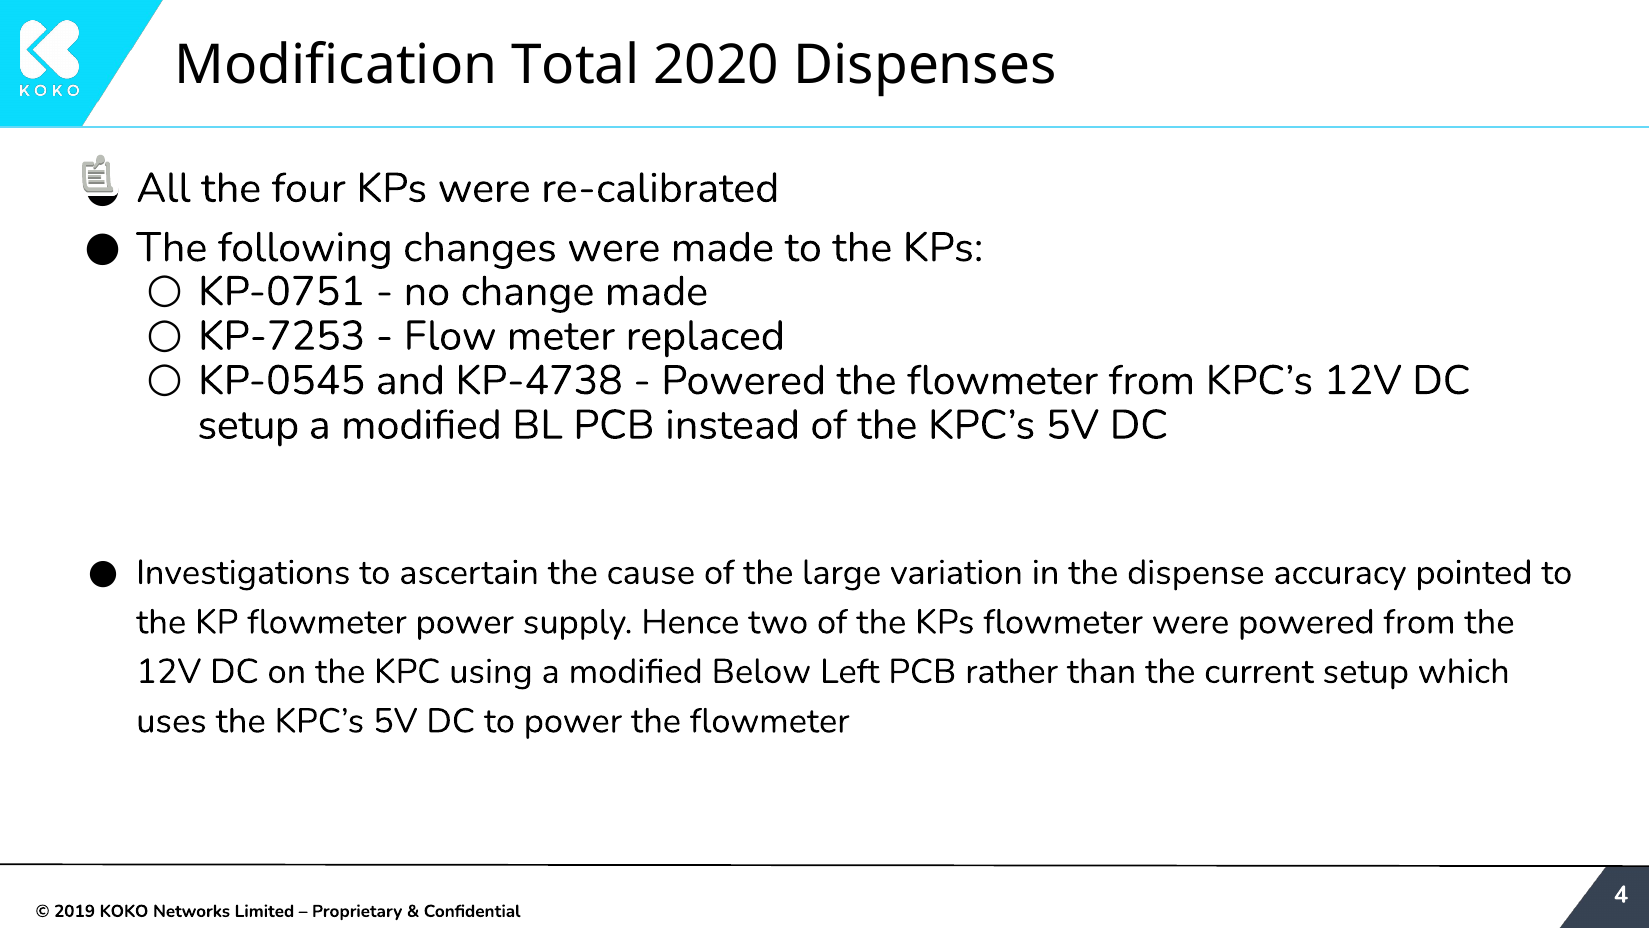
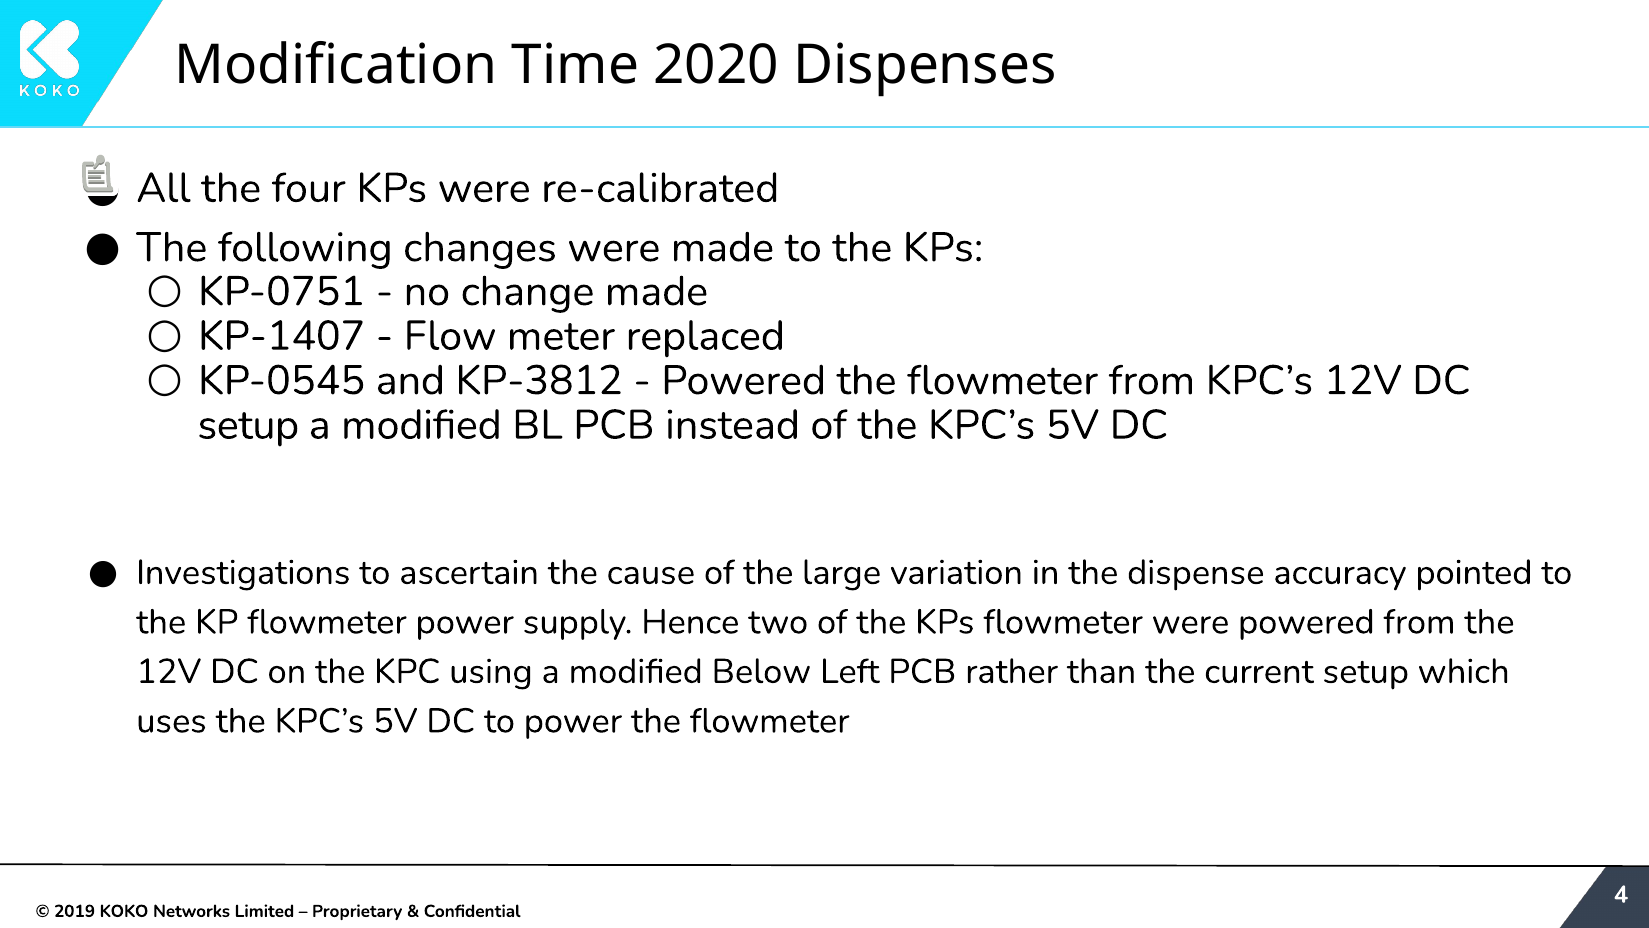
Total: Total -> Time
KP-7253: KP-7253 -> KP-1407
KP-4738: KP-4738 -> KP-3812
